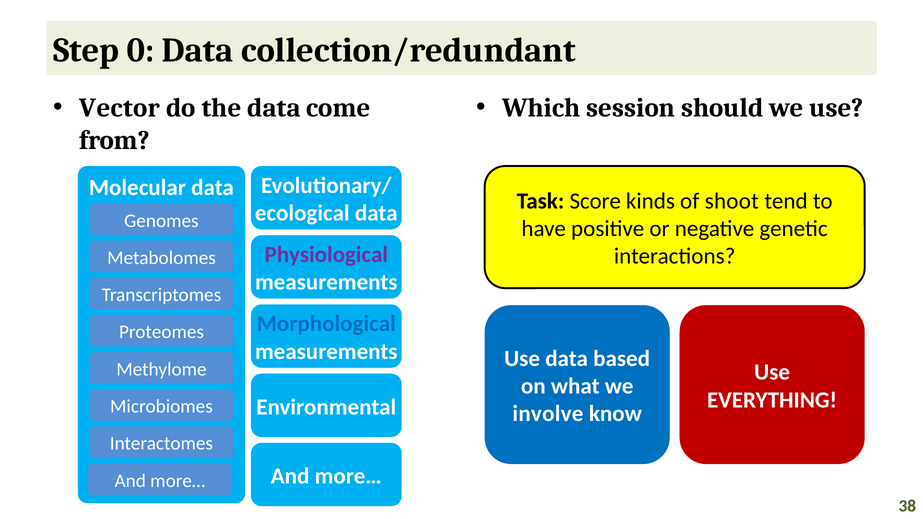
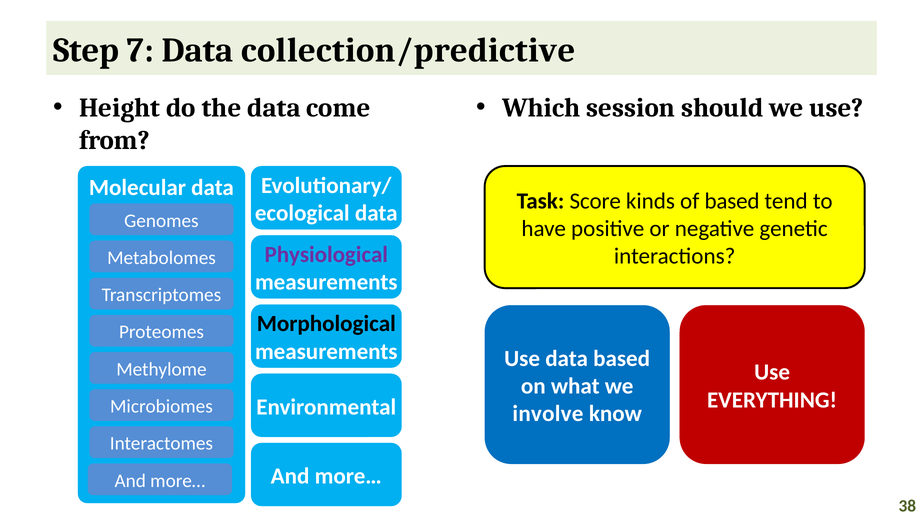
0: 0 -> 7
collection/redundant: collection/redundant -> collection/predictive
Vector: Vector -> Height
of shoot: shoot -> based
Morphological colour: blue -> black
